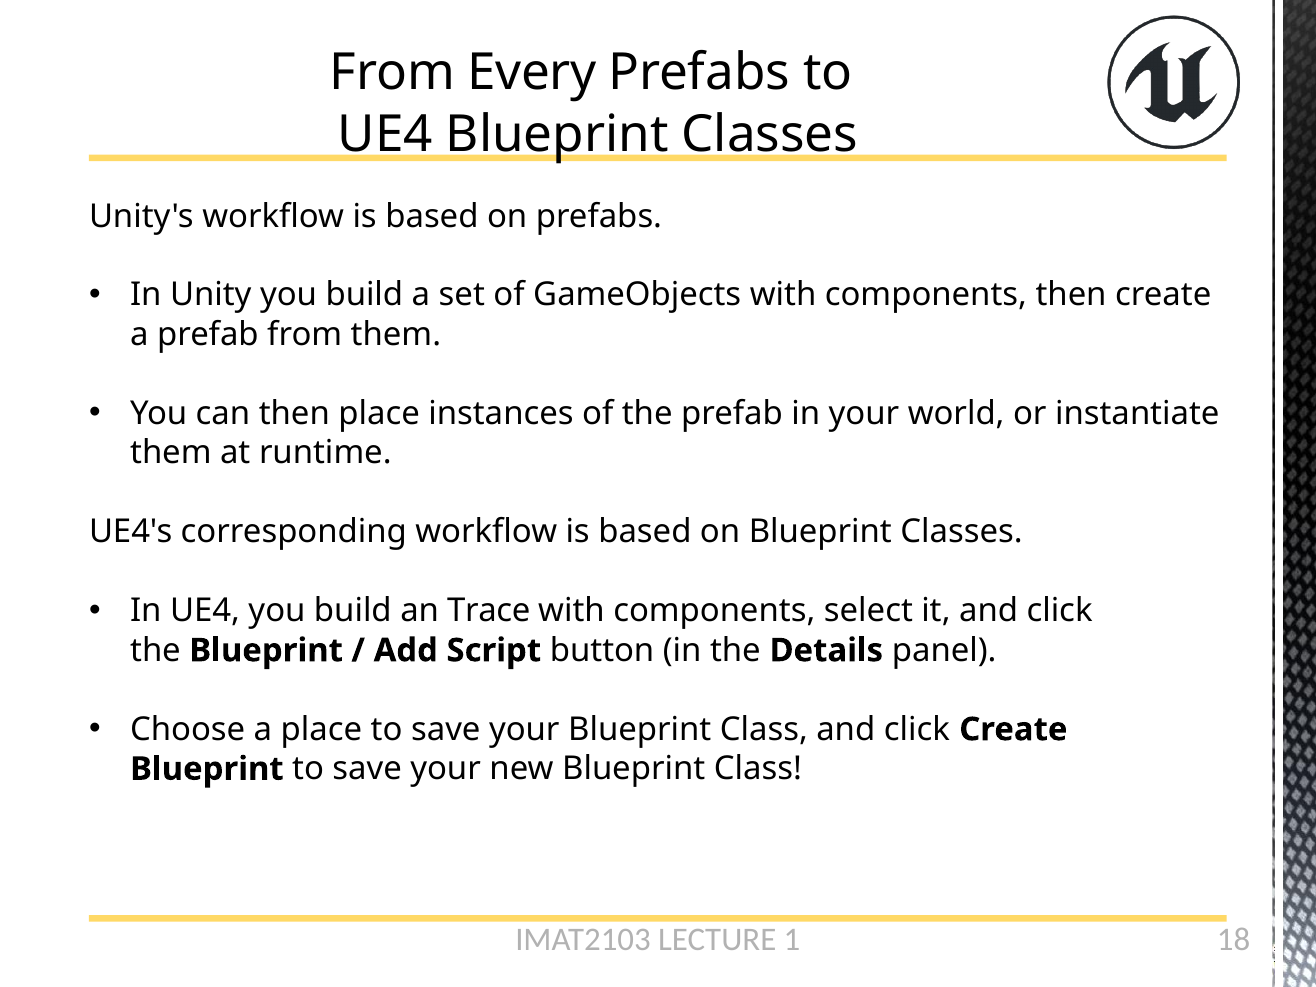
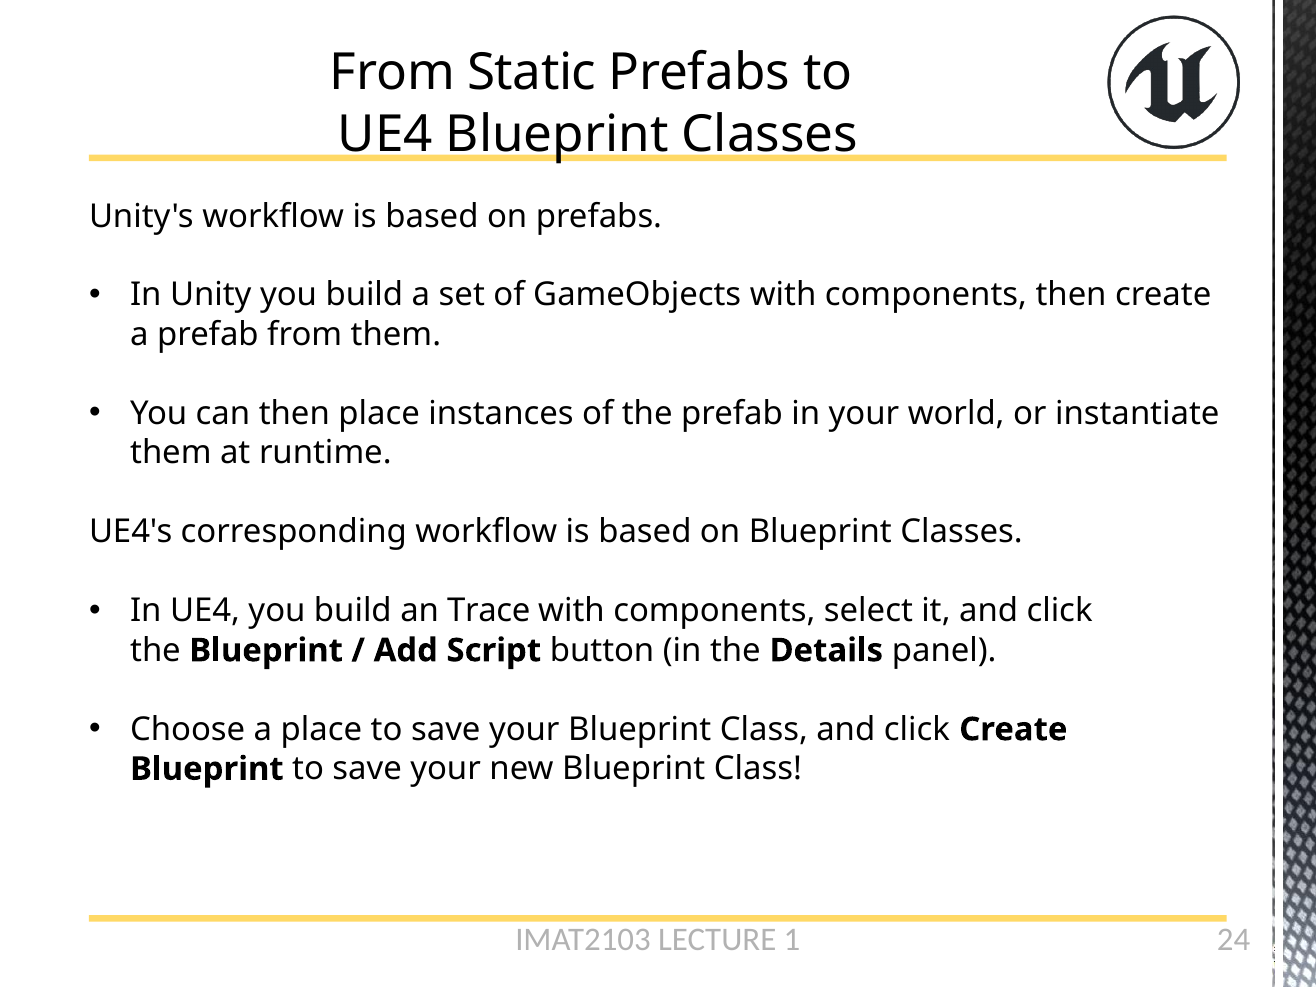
Every: Every -> Static
18: 18 -> 24
